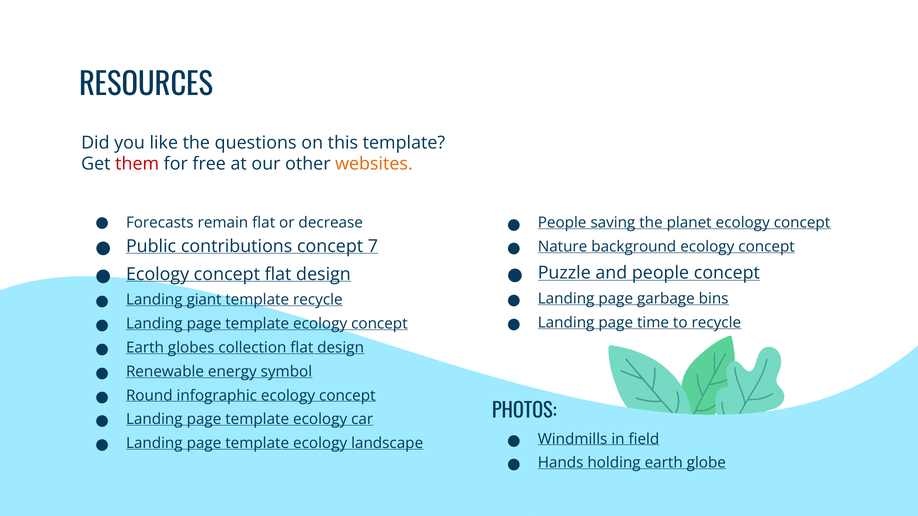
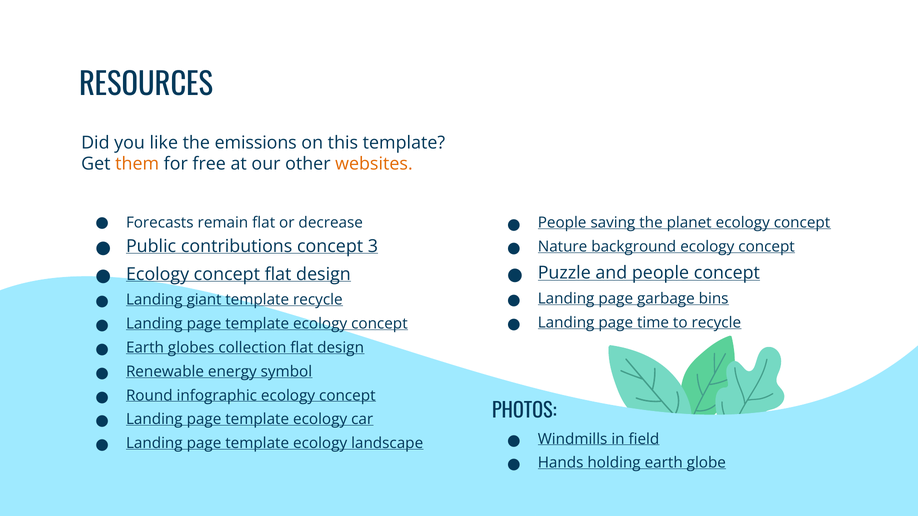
questions: questions -> emissions
them colour: red -> orange
7: 7 -> 3
